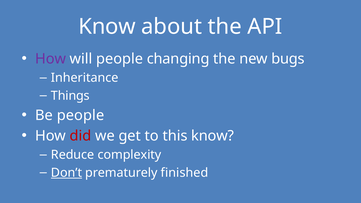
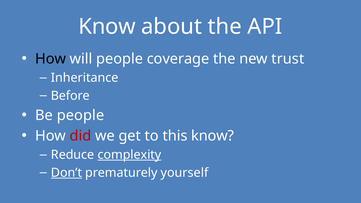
How at (51, 59) colour: purple -> black
changing: changing -> coverage
bugs: bugs -> trust
Things: Things -> Before
complexity underline: none -> present
finished: finished -> yourself
